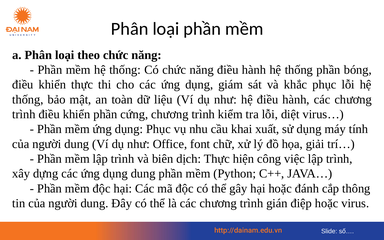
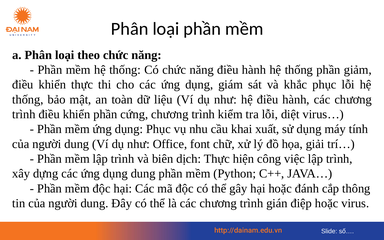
bóng: bóng -> giảm
